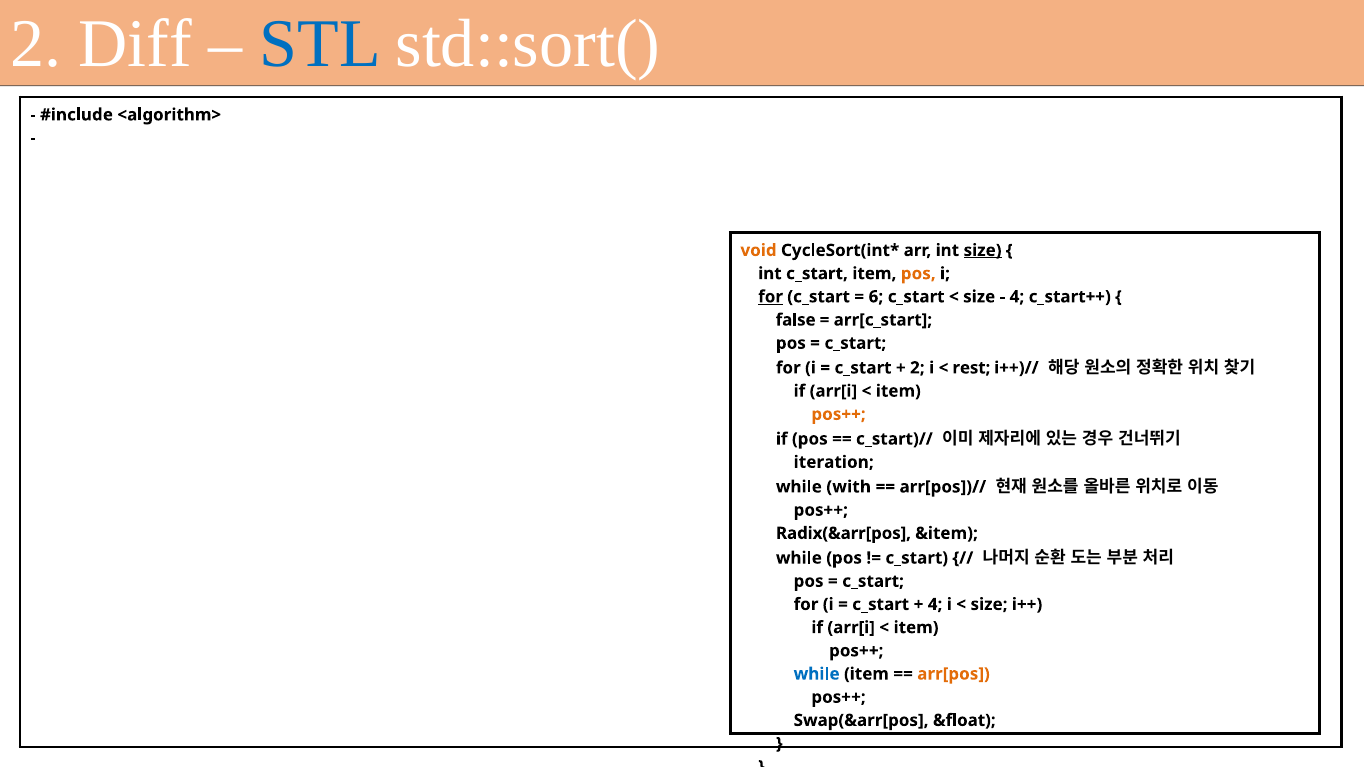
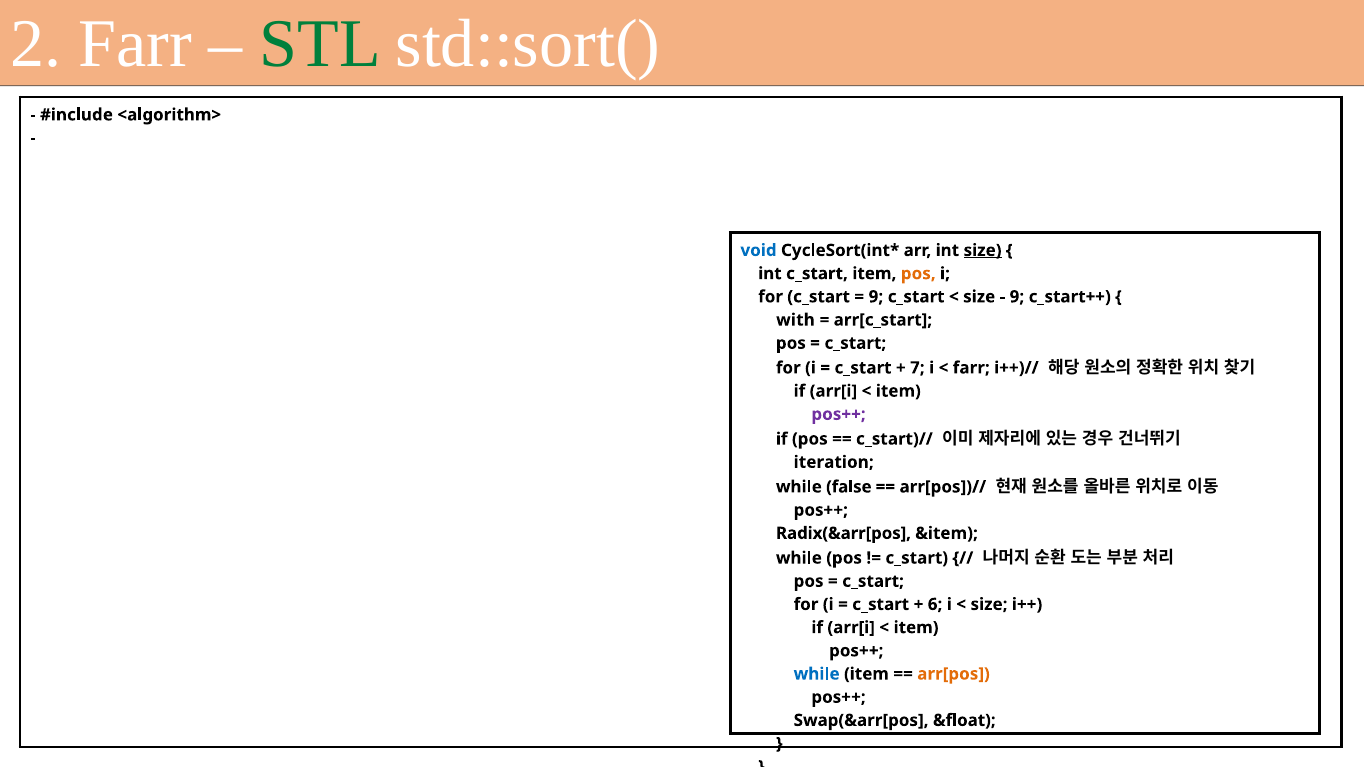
2 Diff: Diff -> Farr
STL colour: blue -> green
void colour: orange -> blue
for at (771, 297) underline: present -> none
6 at (876, 297): 6 -> 9
4 at (1017, 297): 4 -> 9
false: false -> with
2 at (917, 368): 2 -> 7
rest at (971, 368): rest -> farr
pos++ at (839, 414) colour: orange -> purple
with: with -> false
4 at (935, 605): 4 -> 6
